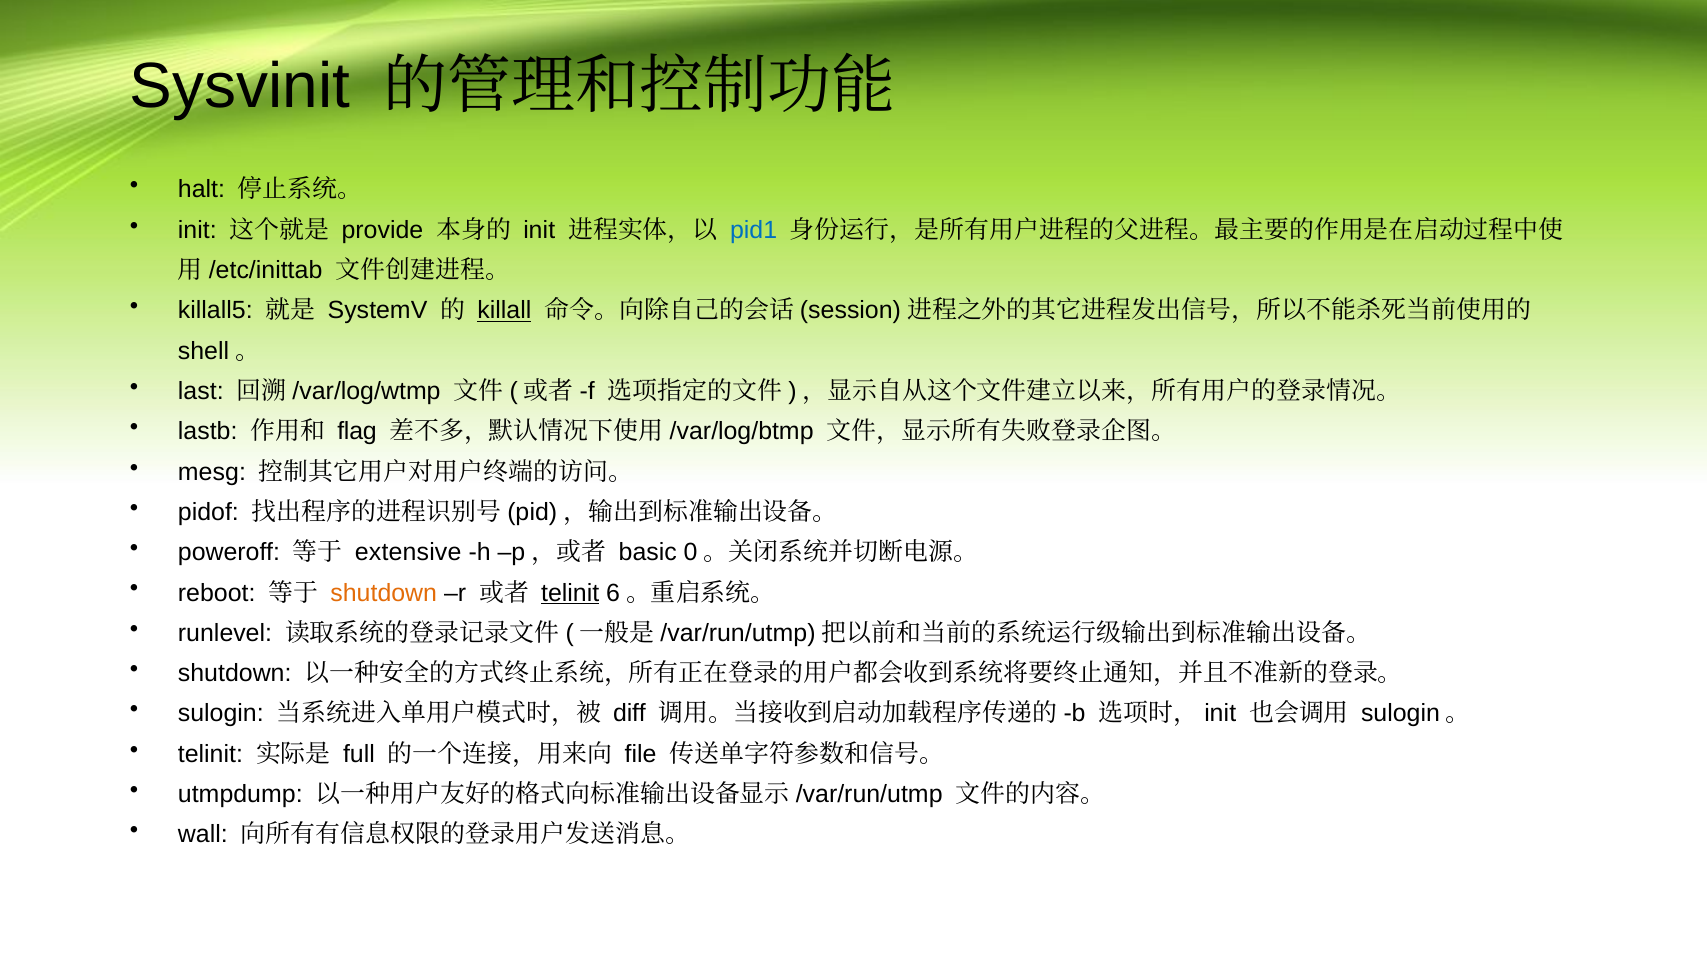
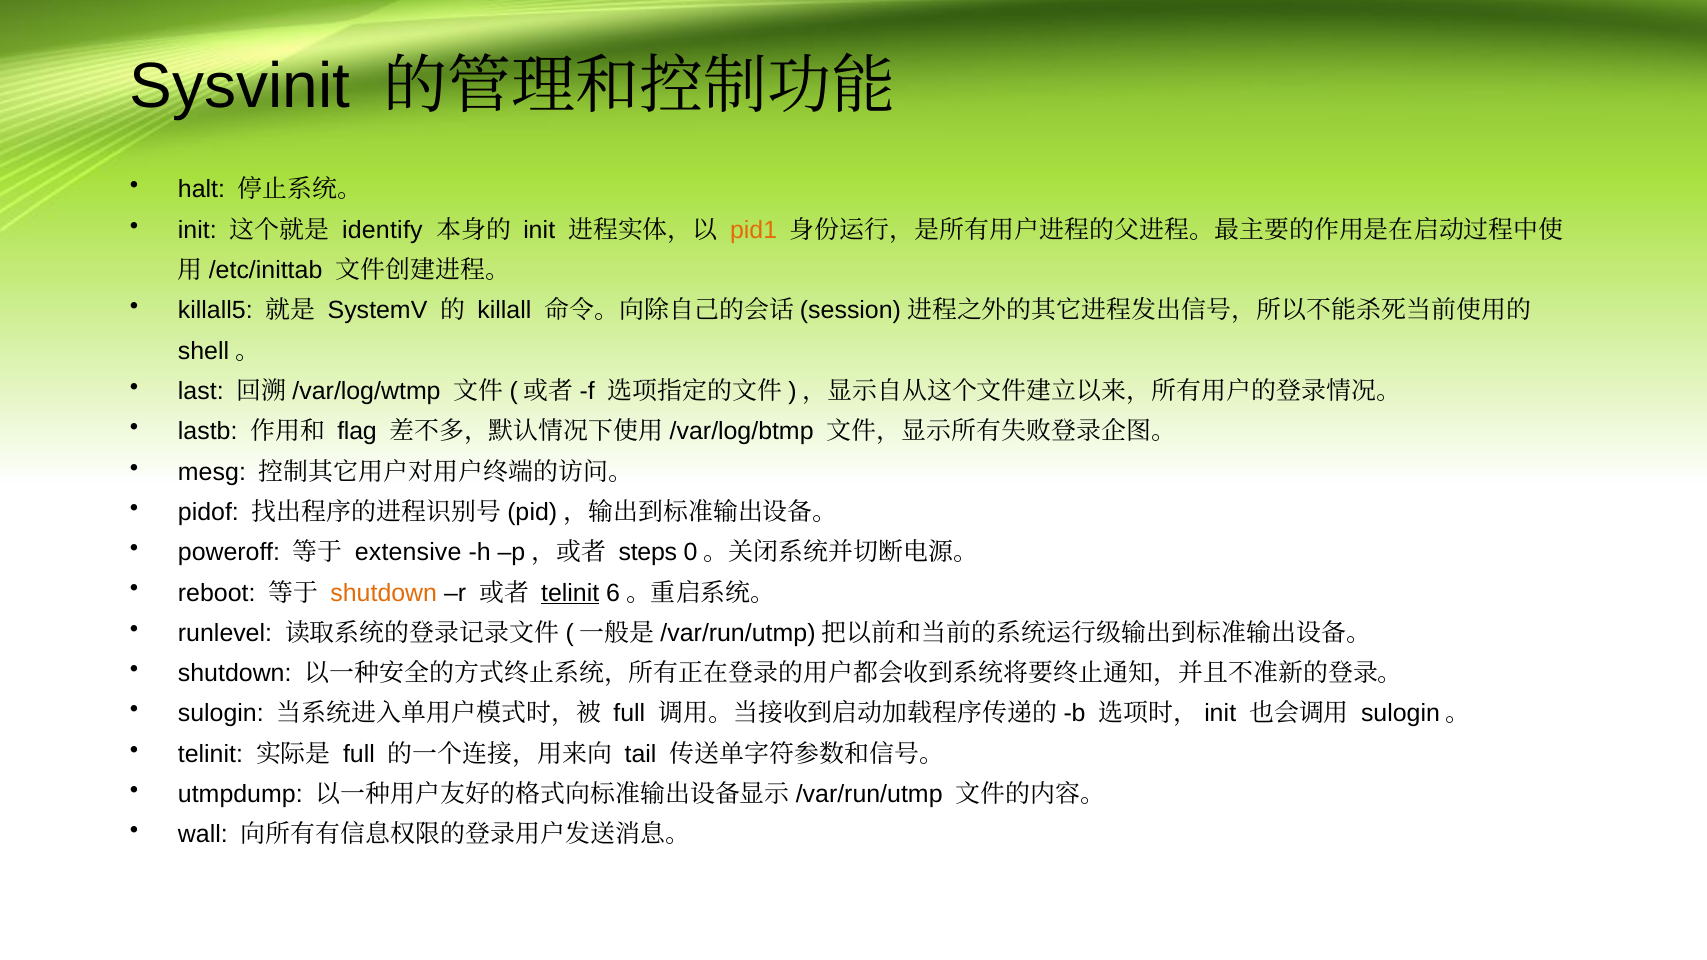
provide: provide -> identify
pid1 colour: blue -> orange
killall underline: present -> none
basic: basic -> steps
diff at (629, 714): diff -> full
file: file -> tail
